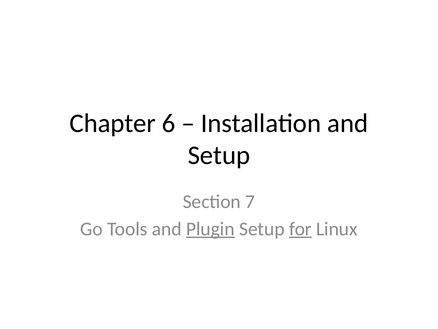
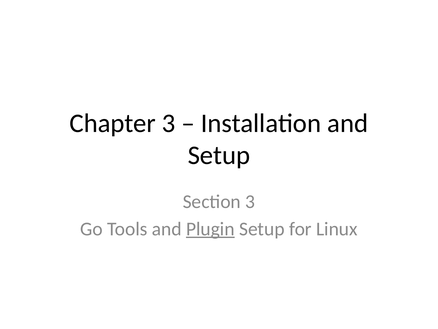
Chapter 6: 6 -> 3
Section 7: 7 -> 3
for underline: present -> none
